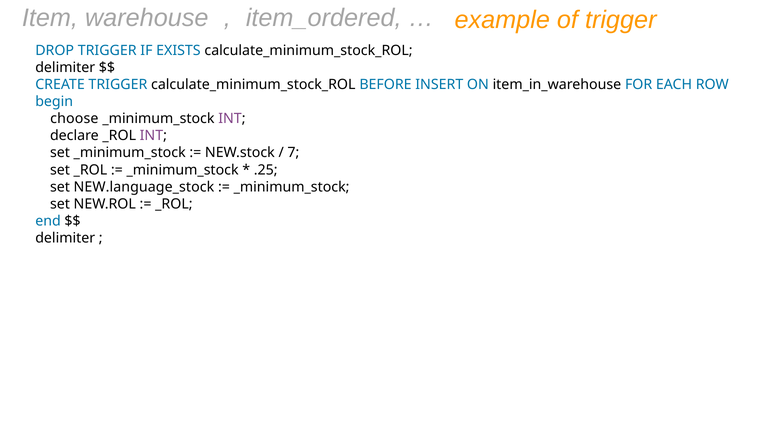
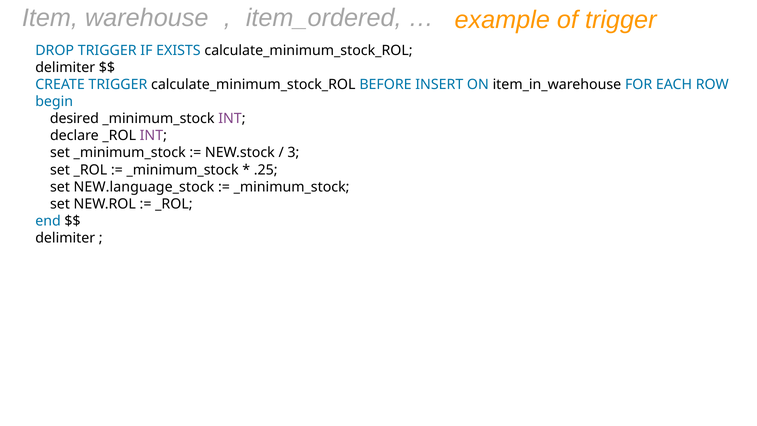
choose: choose -> desired
7: 7 -> 3
